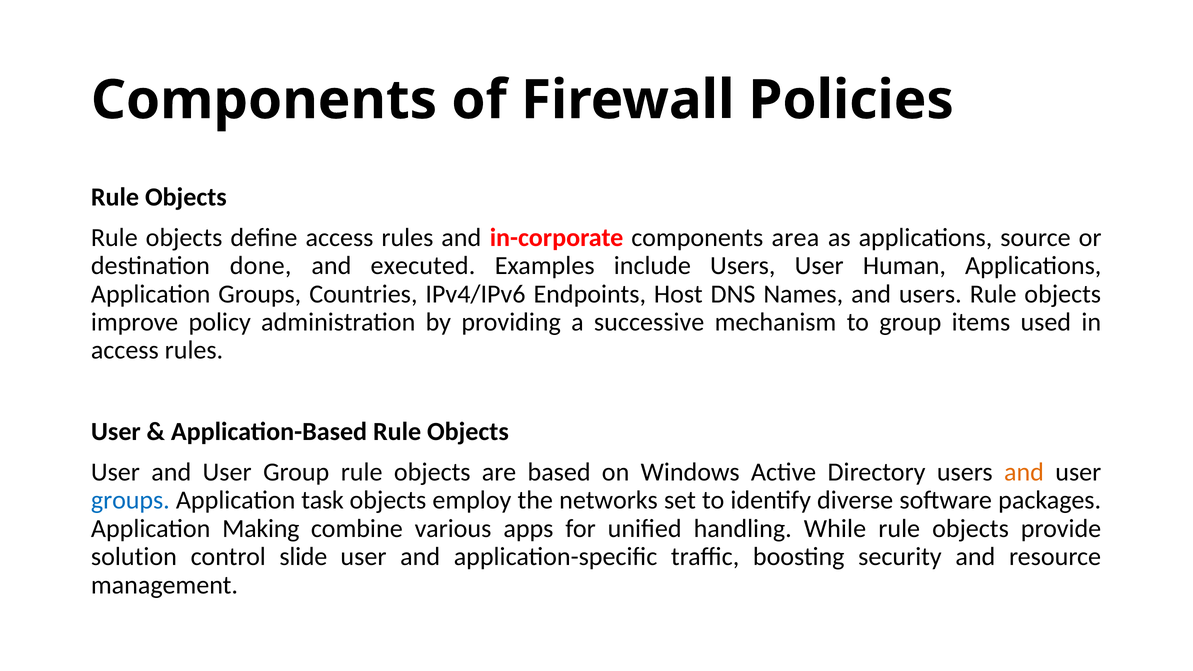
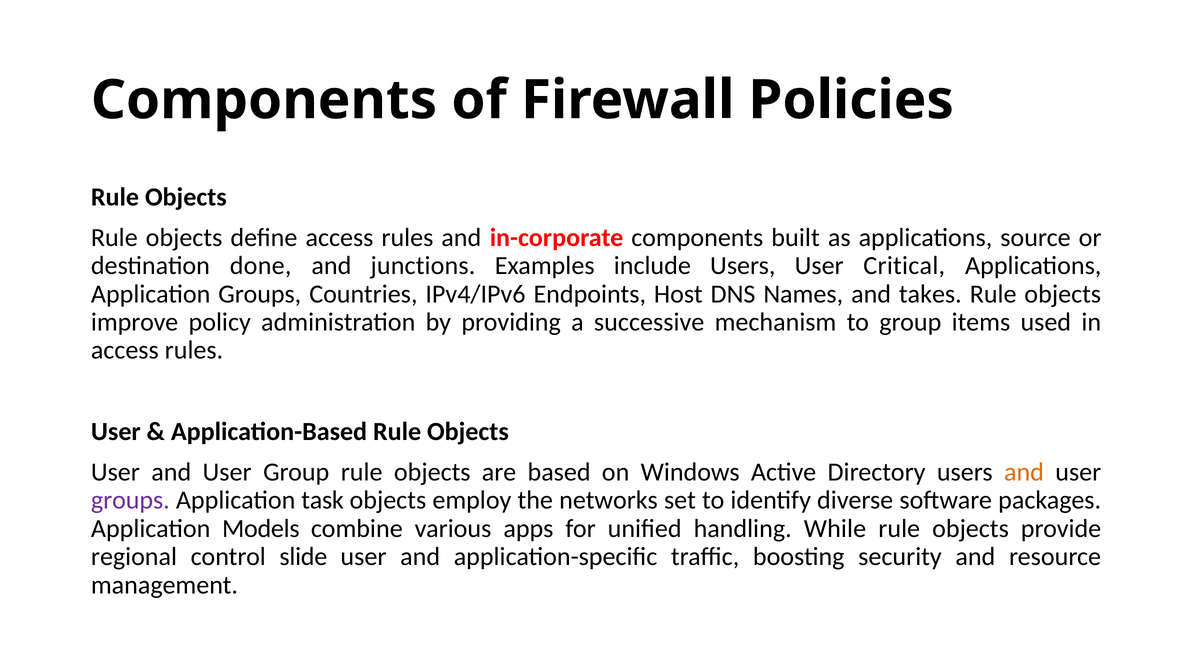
area: area -> built
executed: executed -> junctions
Human: Human -> Critical
and users: users -> takes
groups at (130, 500) colour: blue -> purple
Making: Making -> Models
solution: solution -> regional
